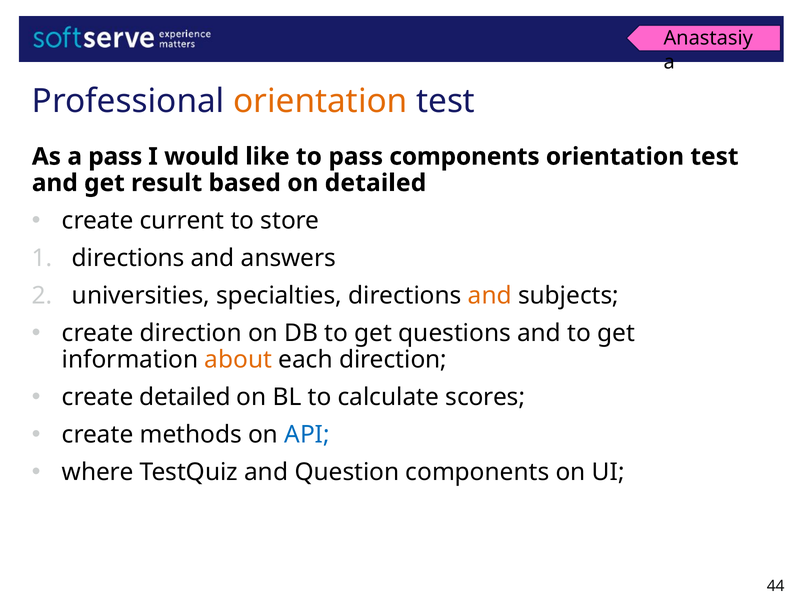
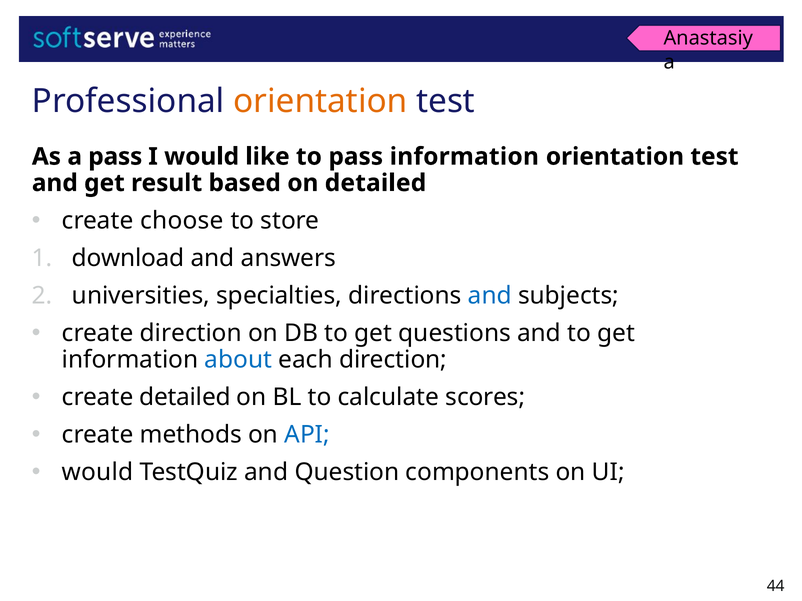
pass components: components -> information
current: current -> choose
directions at (128, 258): directions -> download
and at (490, 296) colour: orange -> blue
about colour: orange -> blue
where at (98, 473): where -> would
